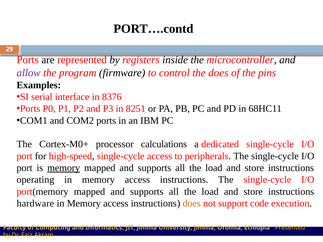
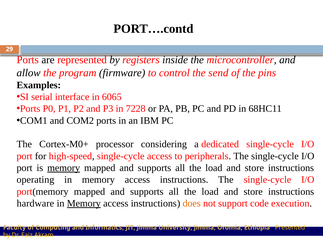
allow colour: purple -> black
the does: does -> send
8376: 8376 -> 6065
8251: 8251 -> 7228
calculations: calculations -> considering
Memory at (84, 204) underline: none -> present
